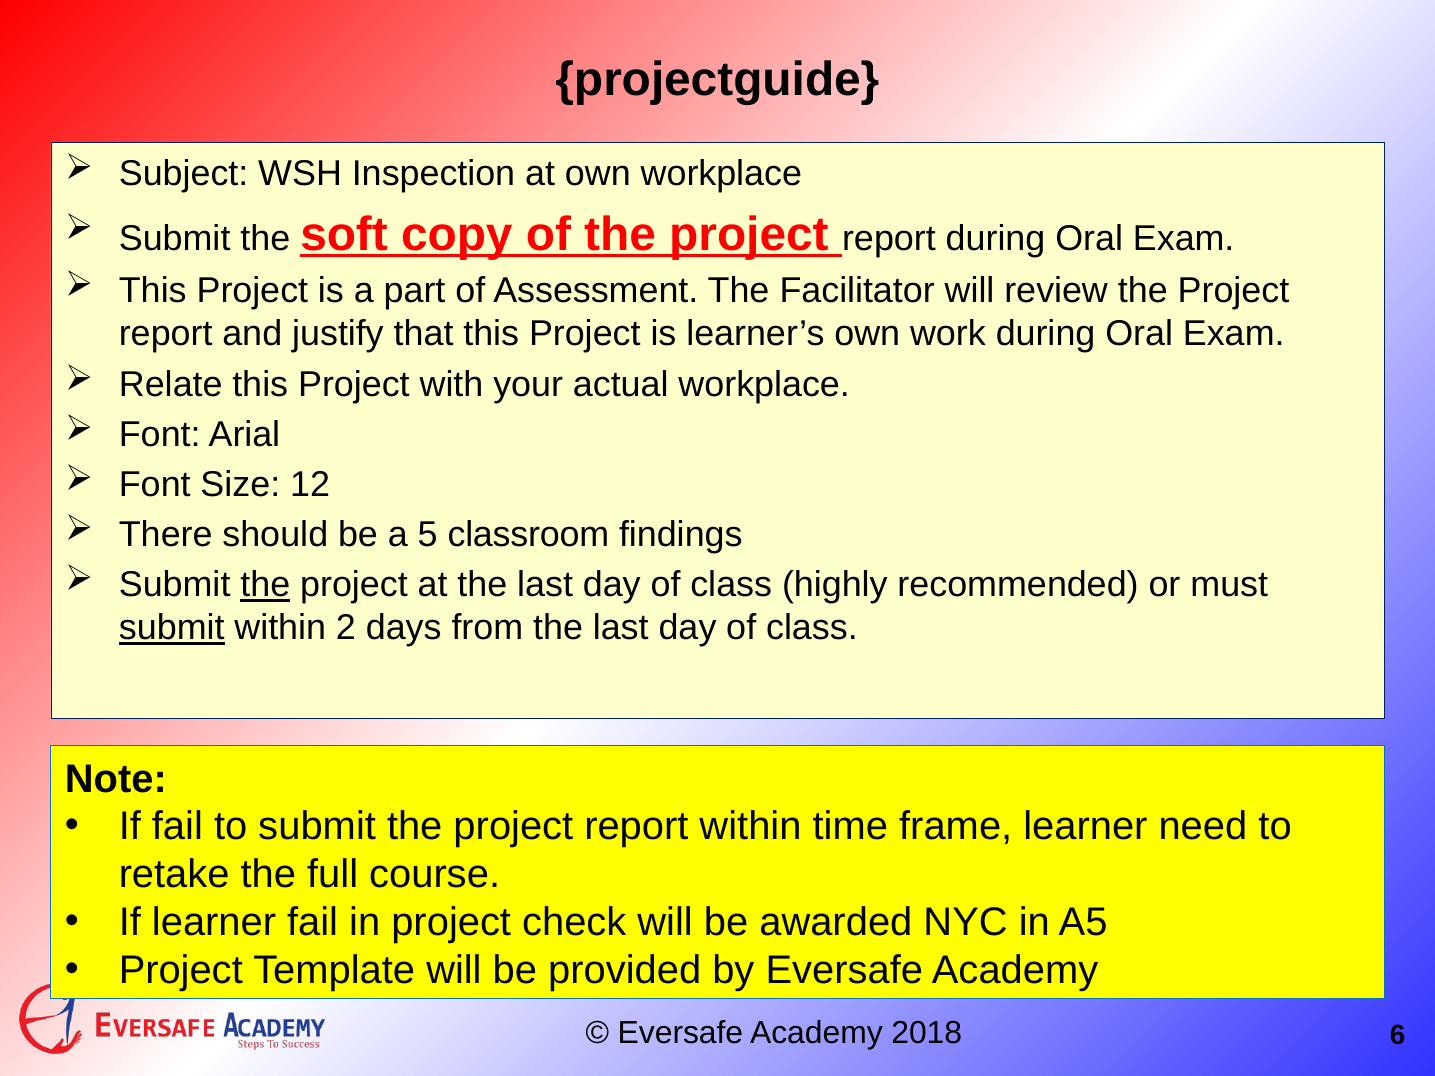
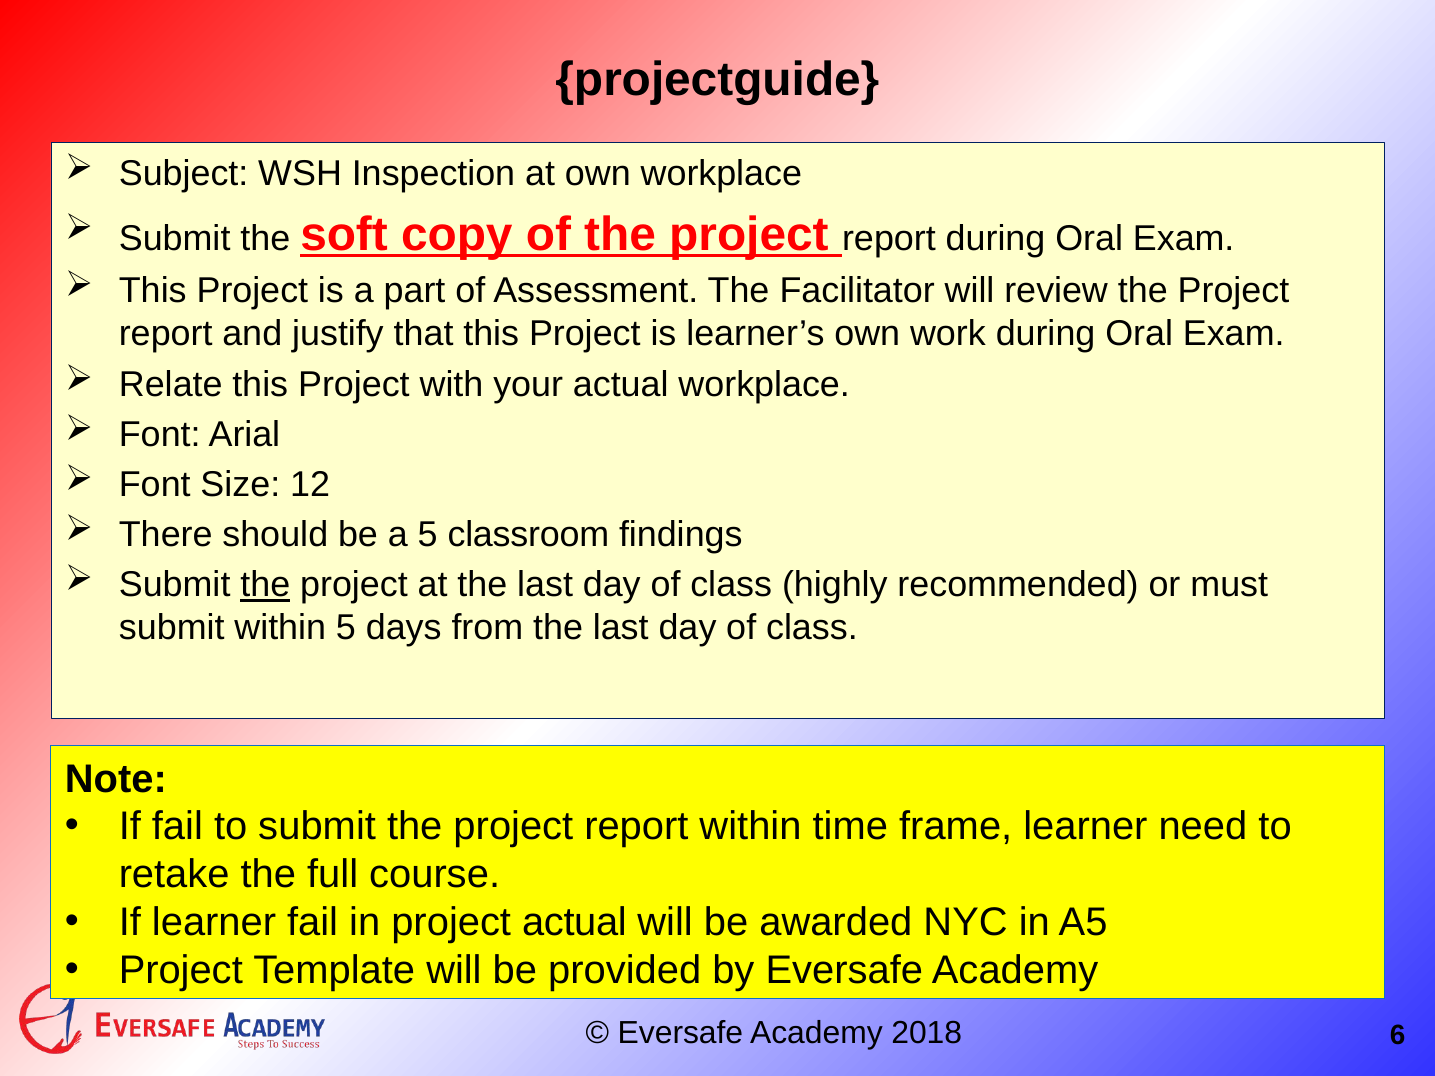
submit at (172, 628) underline: present -> none
within 2: 2 -> 5
project check: check -> actual
